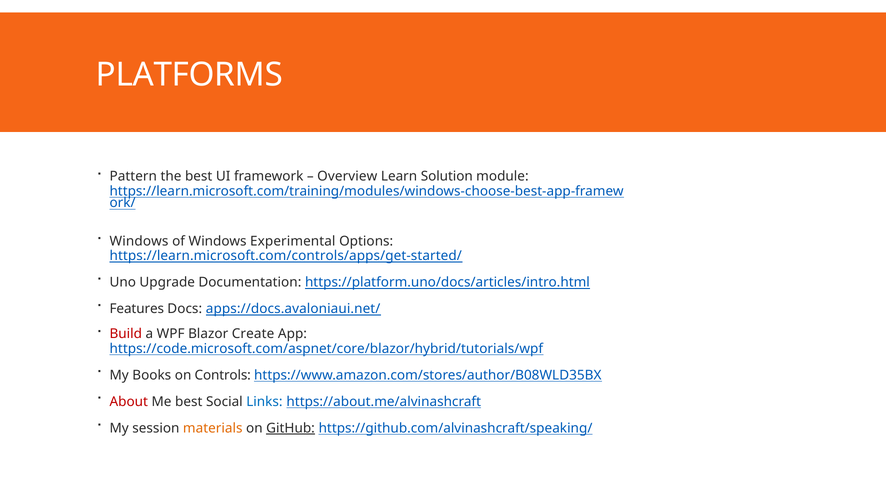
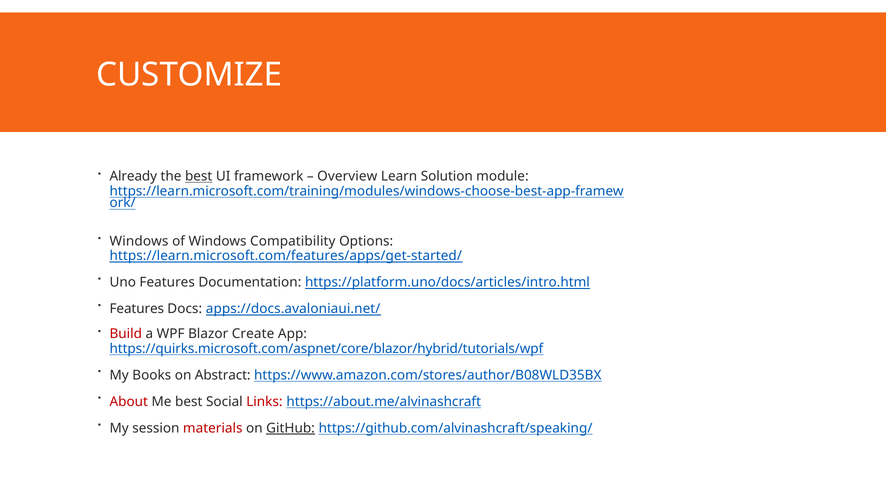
PLATFORMS: PLATFORMS -> CUSTOMIZE
Pattern: Pattern -> Already
best at (199, 177) underline: none -> present
Experimental: Experimental -> Compatibility
https://learn.microsoft.com/controls/apps/get-started/: https://learn.microsoft.com/controls/apps/get-started/ -> https://learn.microsoft.com/features/apps/get-started/
Uno Upgrade: Upgrade -> Features
https://code.microsoft.com/aspnet/core/blazor/hybrid/tutorials/wpf: https://code.microsoft.com/aspnet/core/blazor/hybrid/tutorials/wpf -> https://quirks.microsoft.com/aspnet/core/blazor/hybrid/tutorials/wpf
Controls: Controls -> Abstract
Links colour: blue -> red
materials colour: orange -> red
